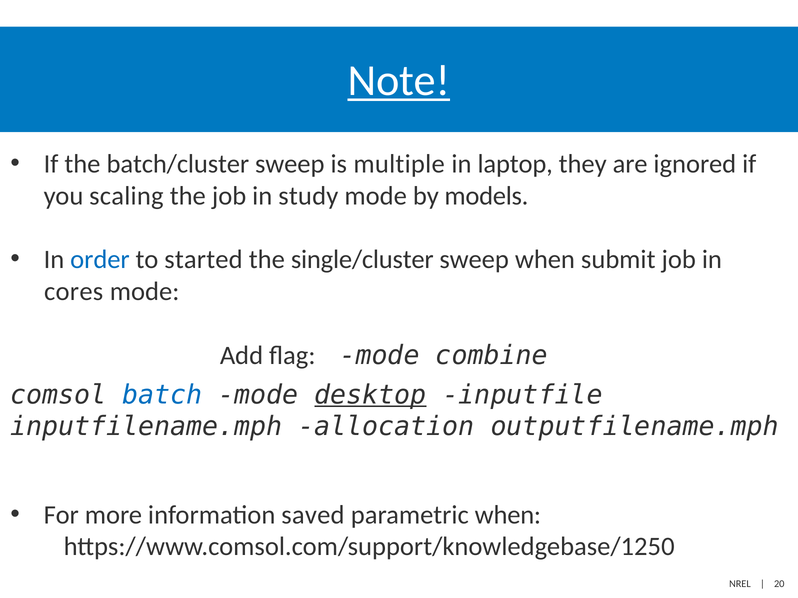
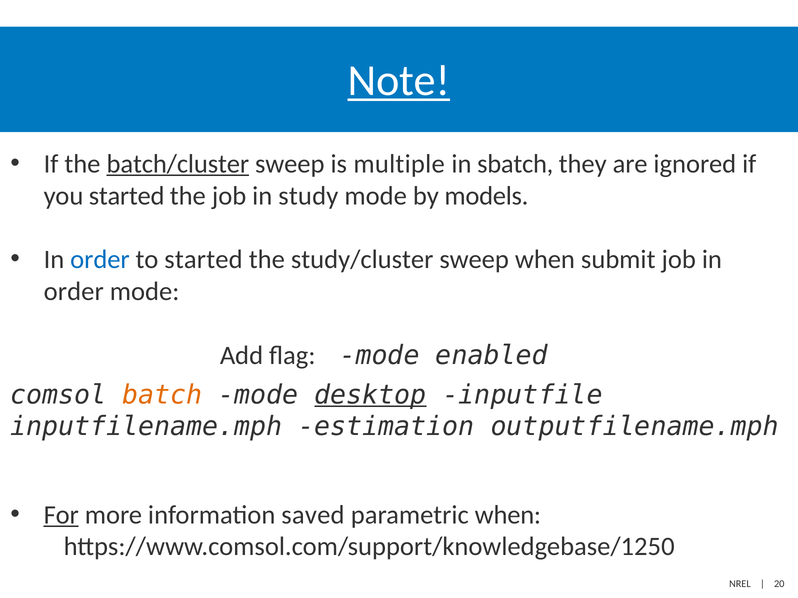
batch/cluster underline: none -> present
laptop: laptop -> sbatch
you scaling: scaling -> started
single/cluster: single/cluster -> study/cluster
cores at (74, 292): cores -> order
combine: combine -> enabled
batch colour: blue -> orange
allocation: allocation -> estimation
For underline: none -> present
